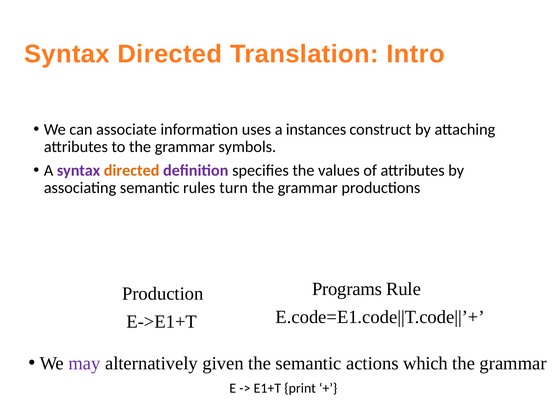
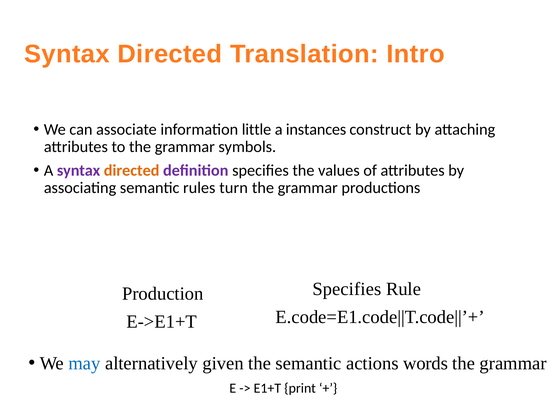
uses: uses -> little
Production Programs: Programs -> Specifies
may colour: purple -> blue
which: which -> words
